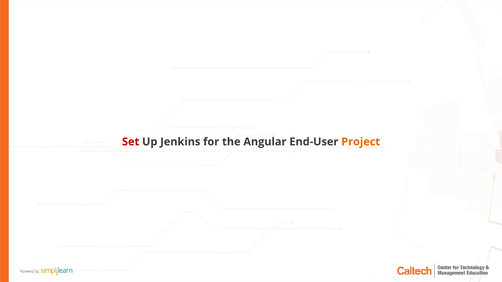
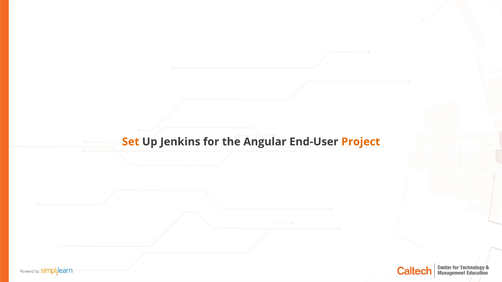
Set colour: red -> orange
